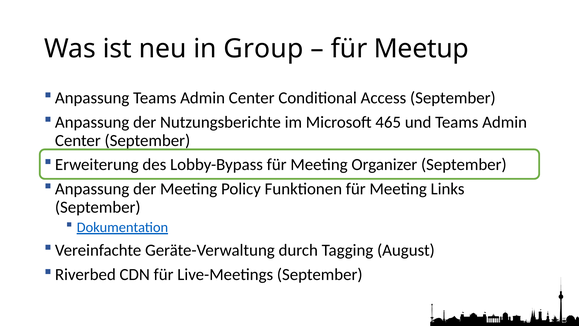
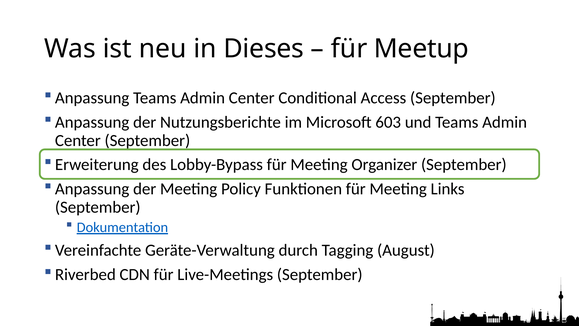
Group: Group -> Dieses
465: 465 -> 603
